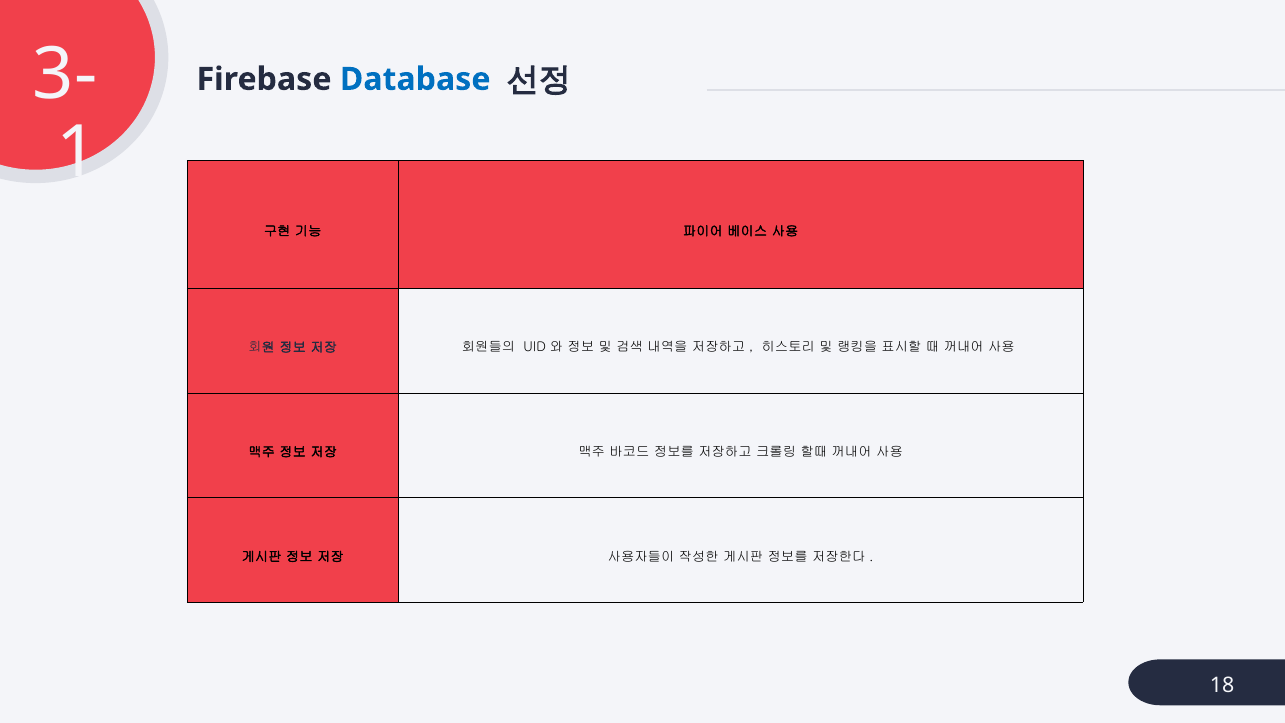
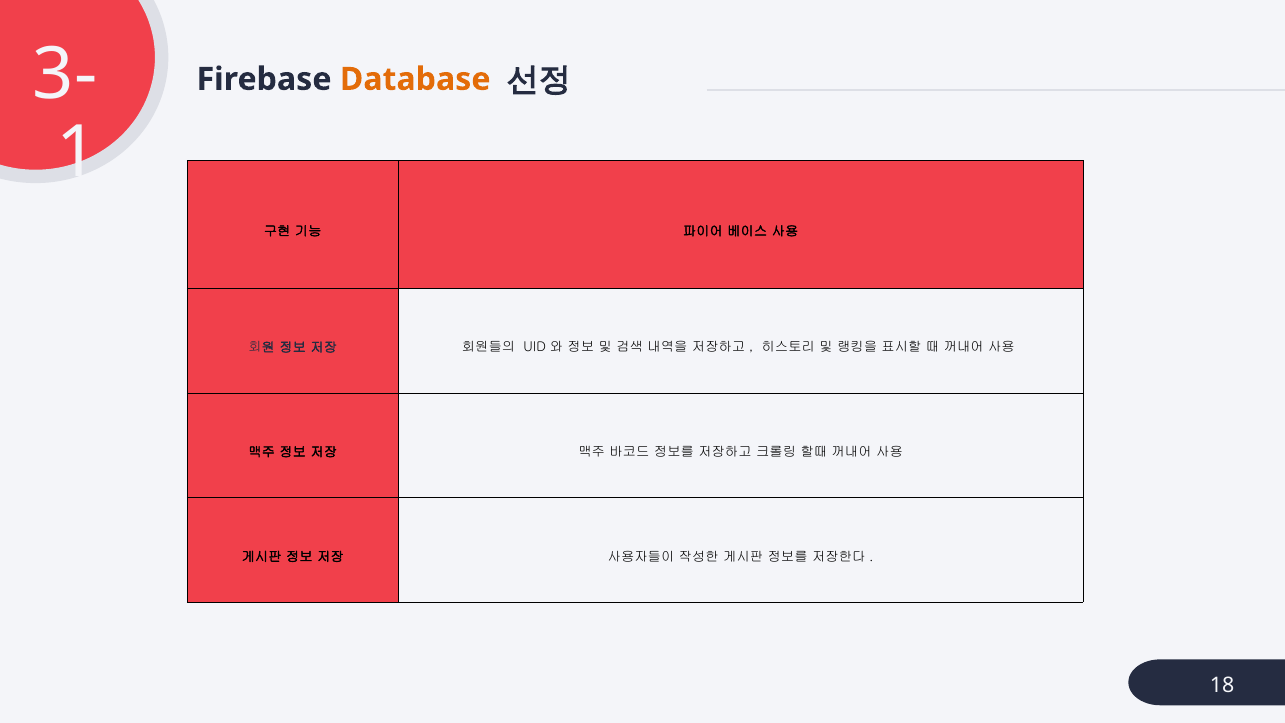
Database colour: blue -> orange
